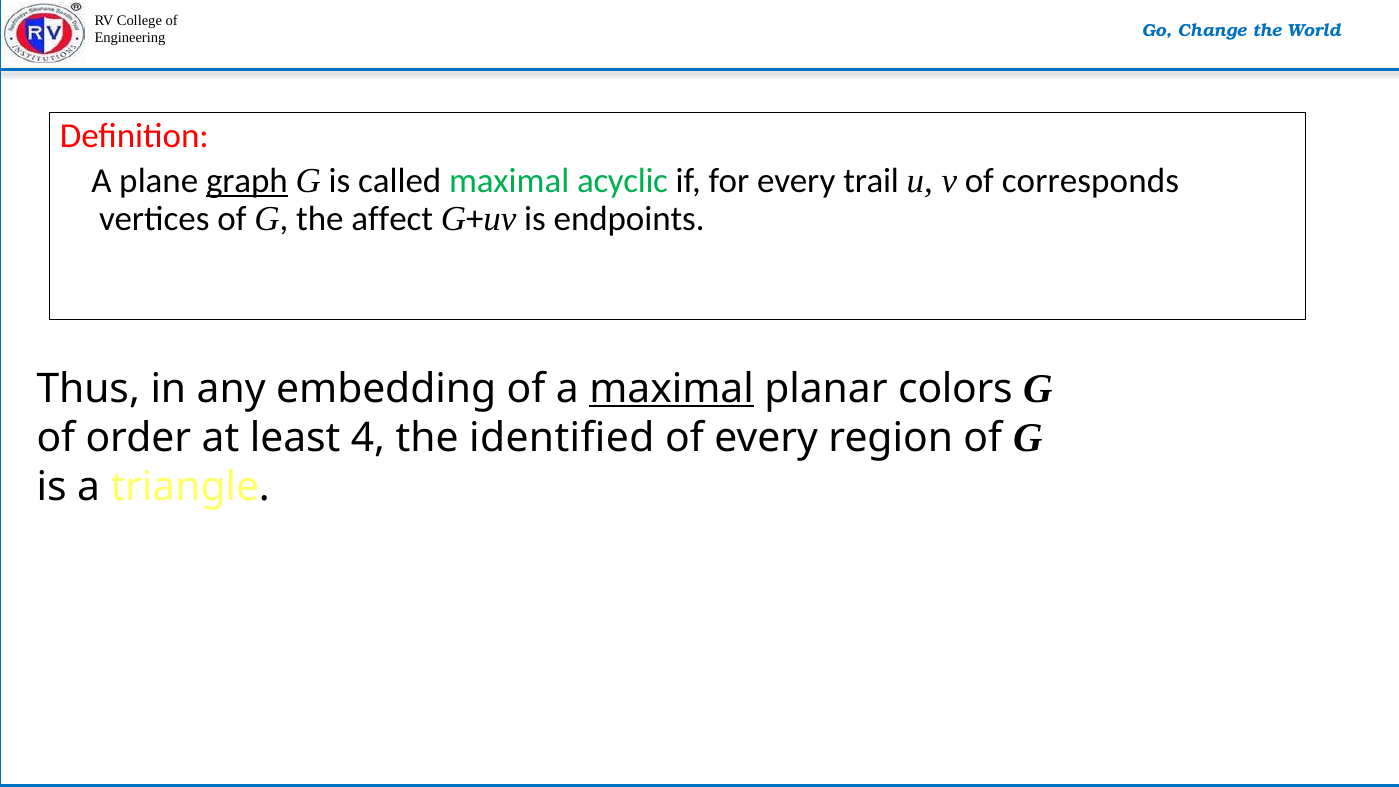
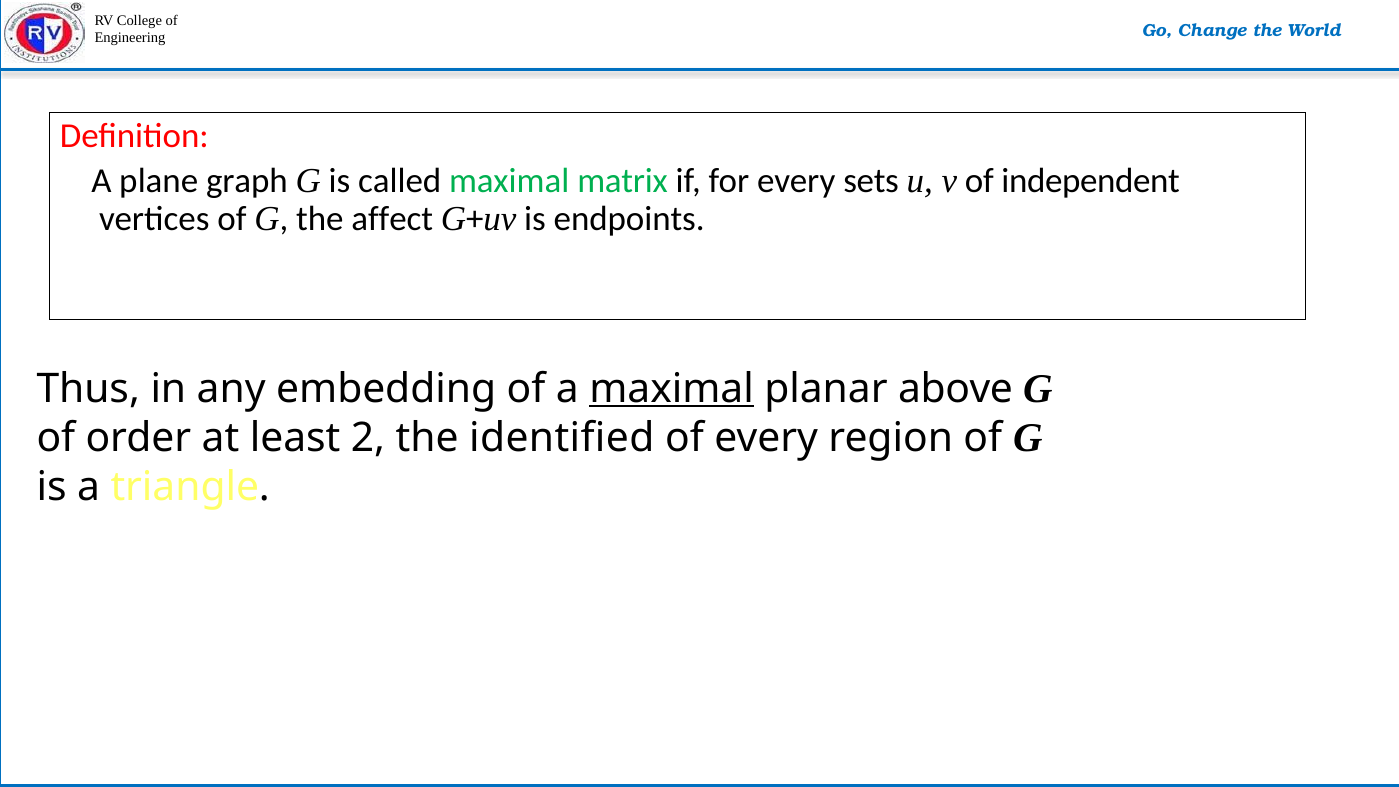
graph underline: present -> none
acyclic: acyclic -> matrix
trail: trail -> sets
corresponds: corresponds -> independent
colors: colors -> above
4: 4 -> 2
